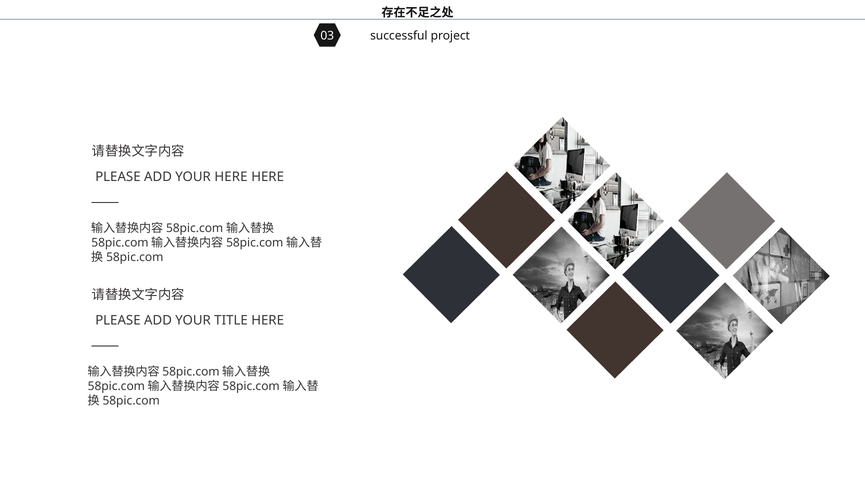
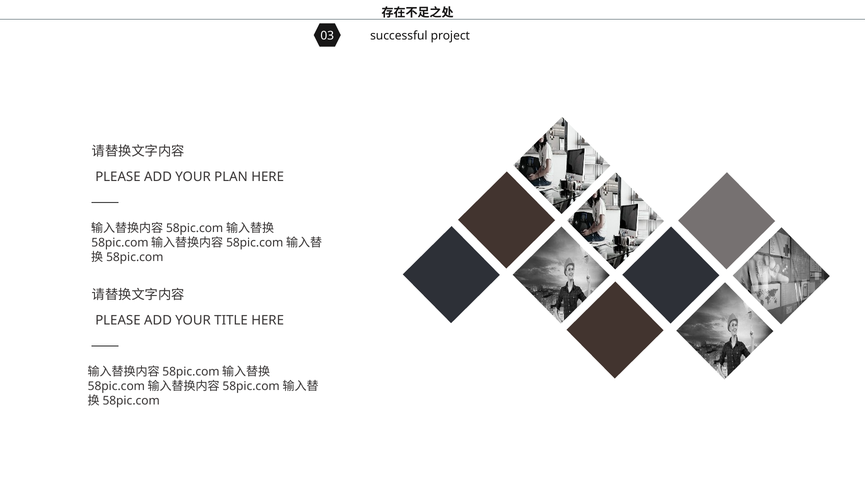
YOUR HERE: HERE -> PLAN
